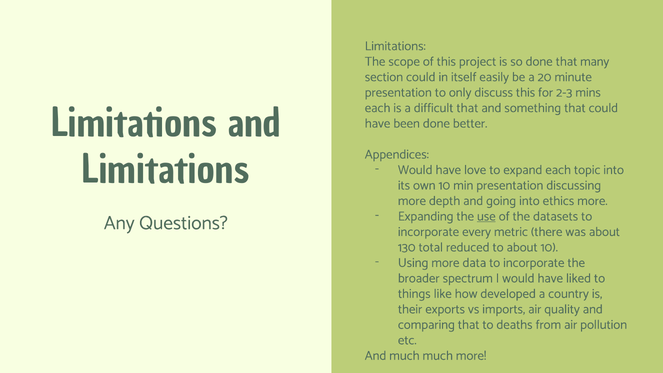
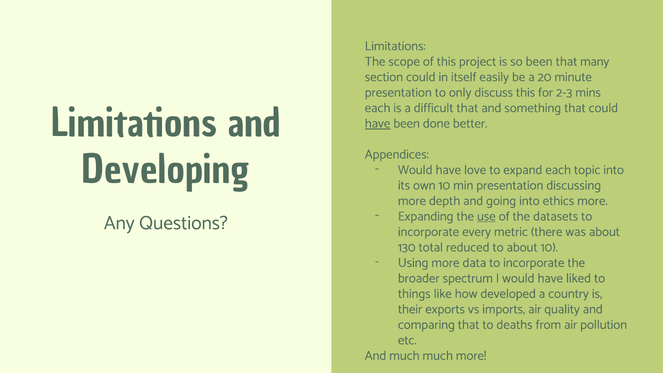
so done: done -> been
have at (378, 123) underline: none -> present
Limitations at (166, 170): Limitations -> Developing
